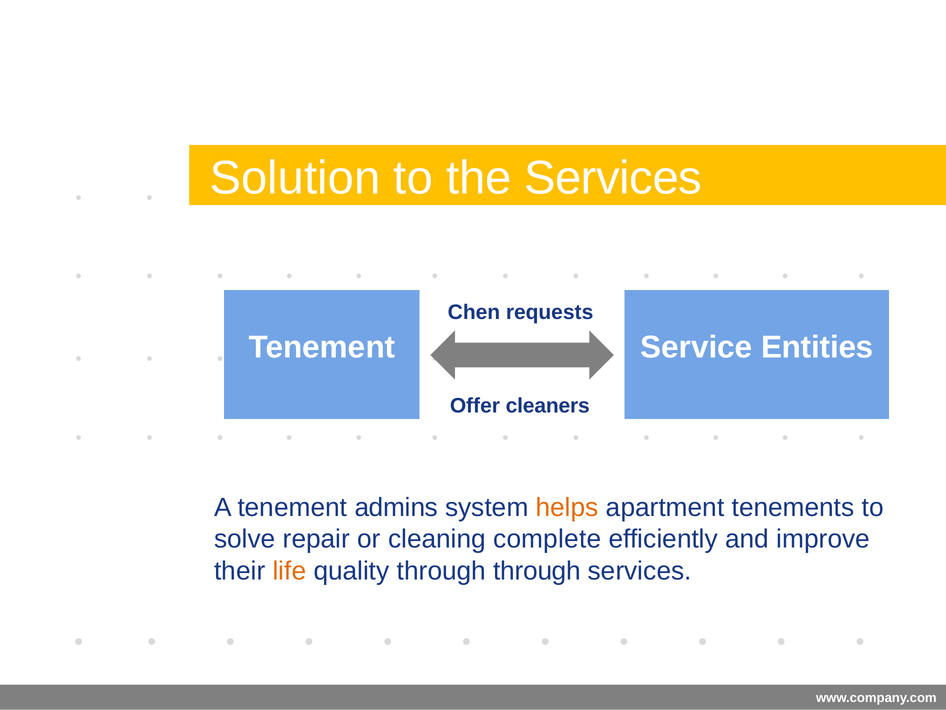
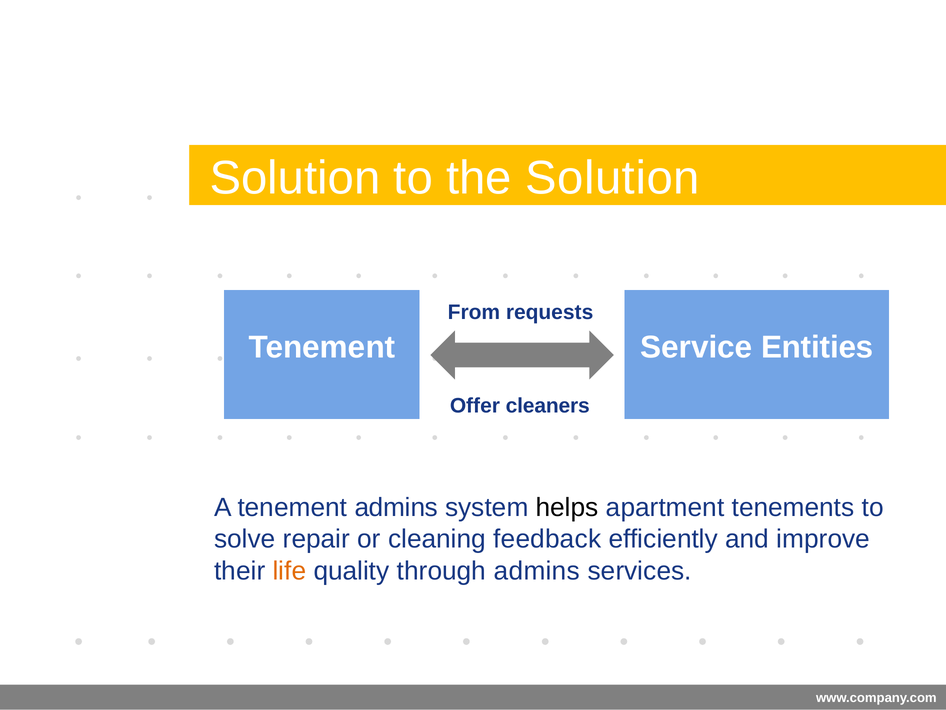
the Services: Services -> Solution
Chen: Chen -> From
helps colour: orange -> black
complete: complete -> feedback
through through: through -> admins
